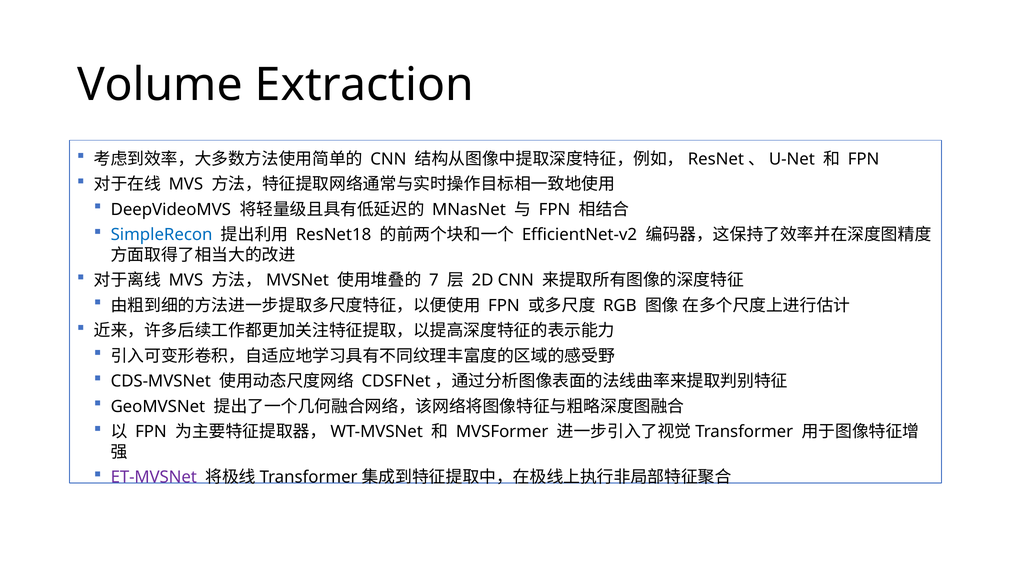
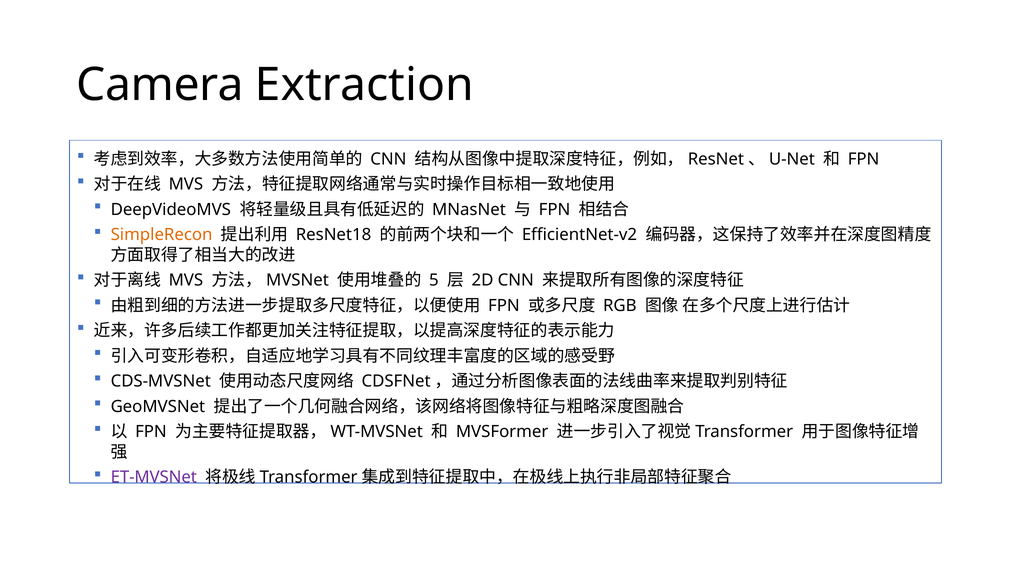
Volume: Volume -> Camera
SimpleRecon colour: blue -> orange
7: 7 -> 5
